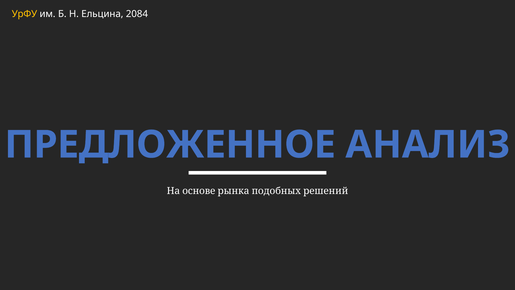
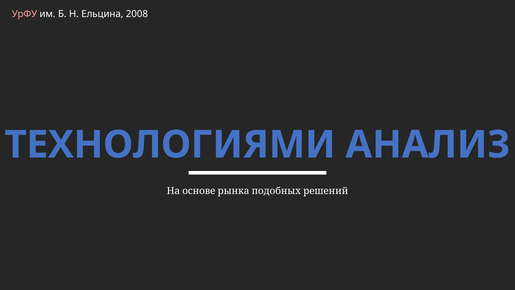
УрФУ colour: yellow -> pink
2084: 2084 -> 2008
ПРЕДЛОЖЕННОЕ: ПРЕДЛОЖЕННОЕ -> ТЕХНОЛОГИЯМИ
